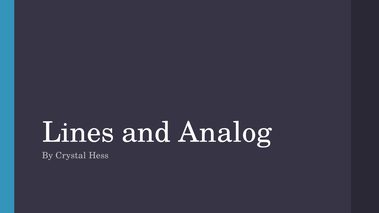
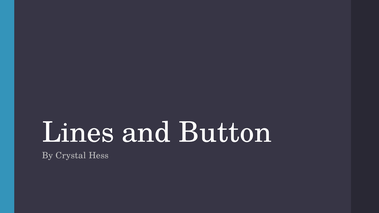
Analog: Analog -> Button
